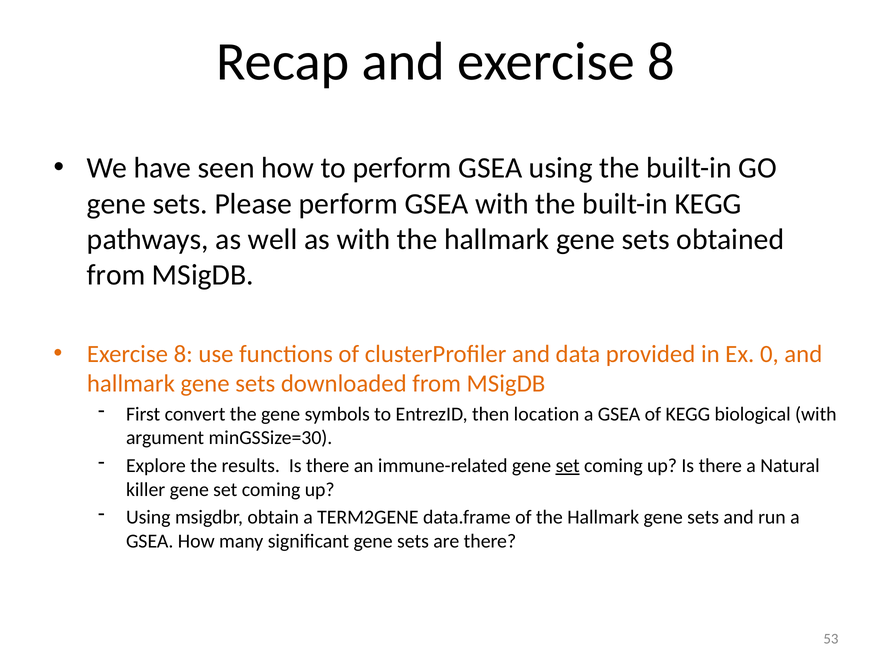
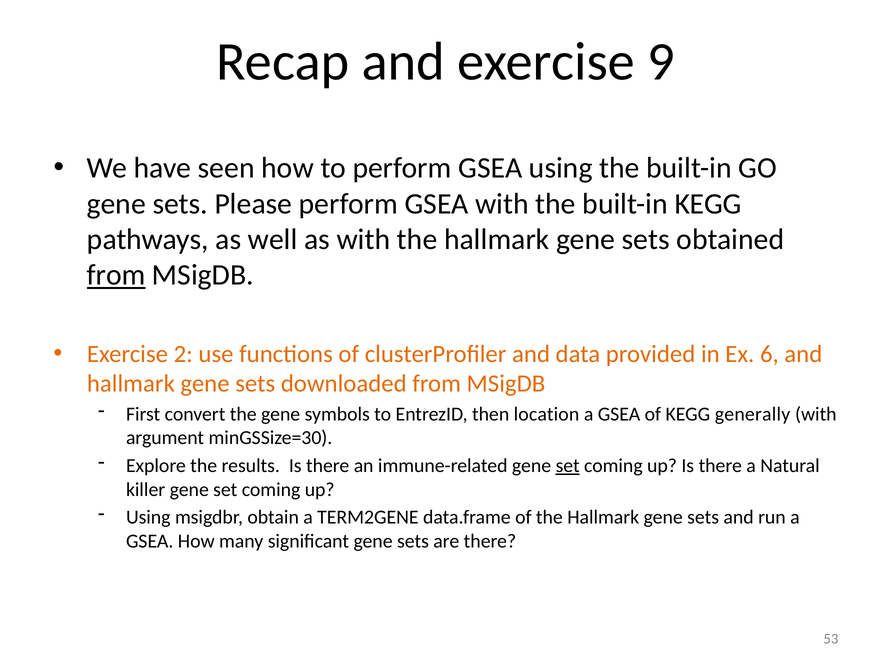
and exercise 8: 8 -> 9
from at (116, 275) underline: none -> present
8 at (183, 354): 8 -> 2
0: 0 -> 6
biological: biological -> generally
